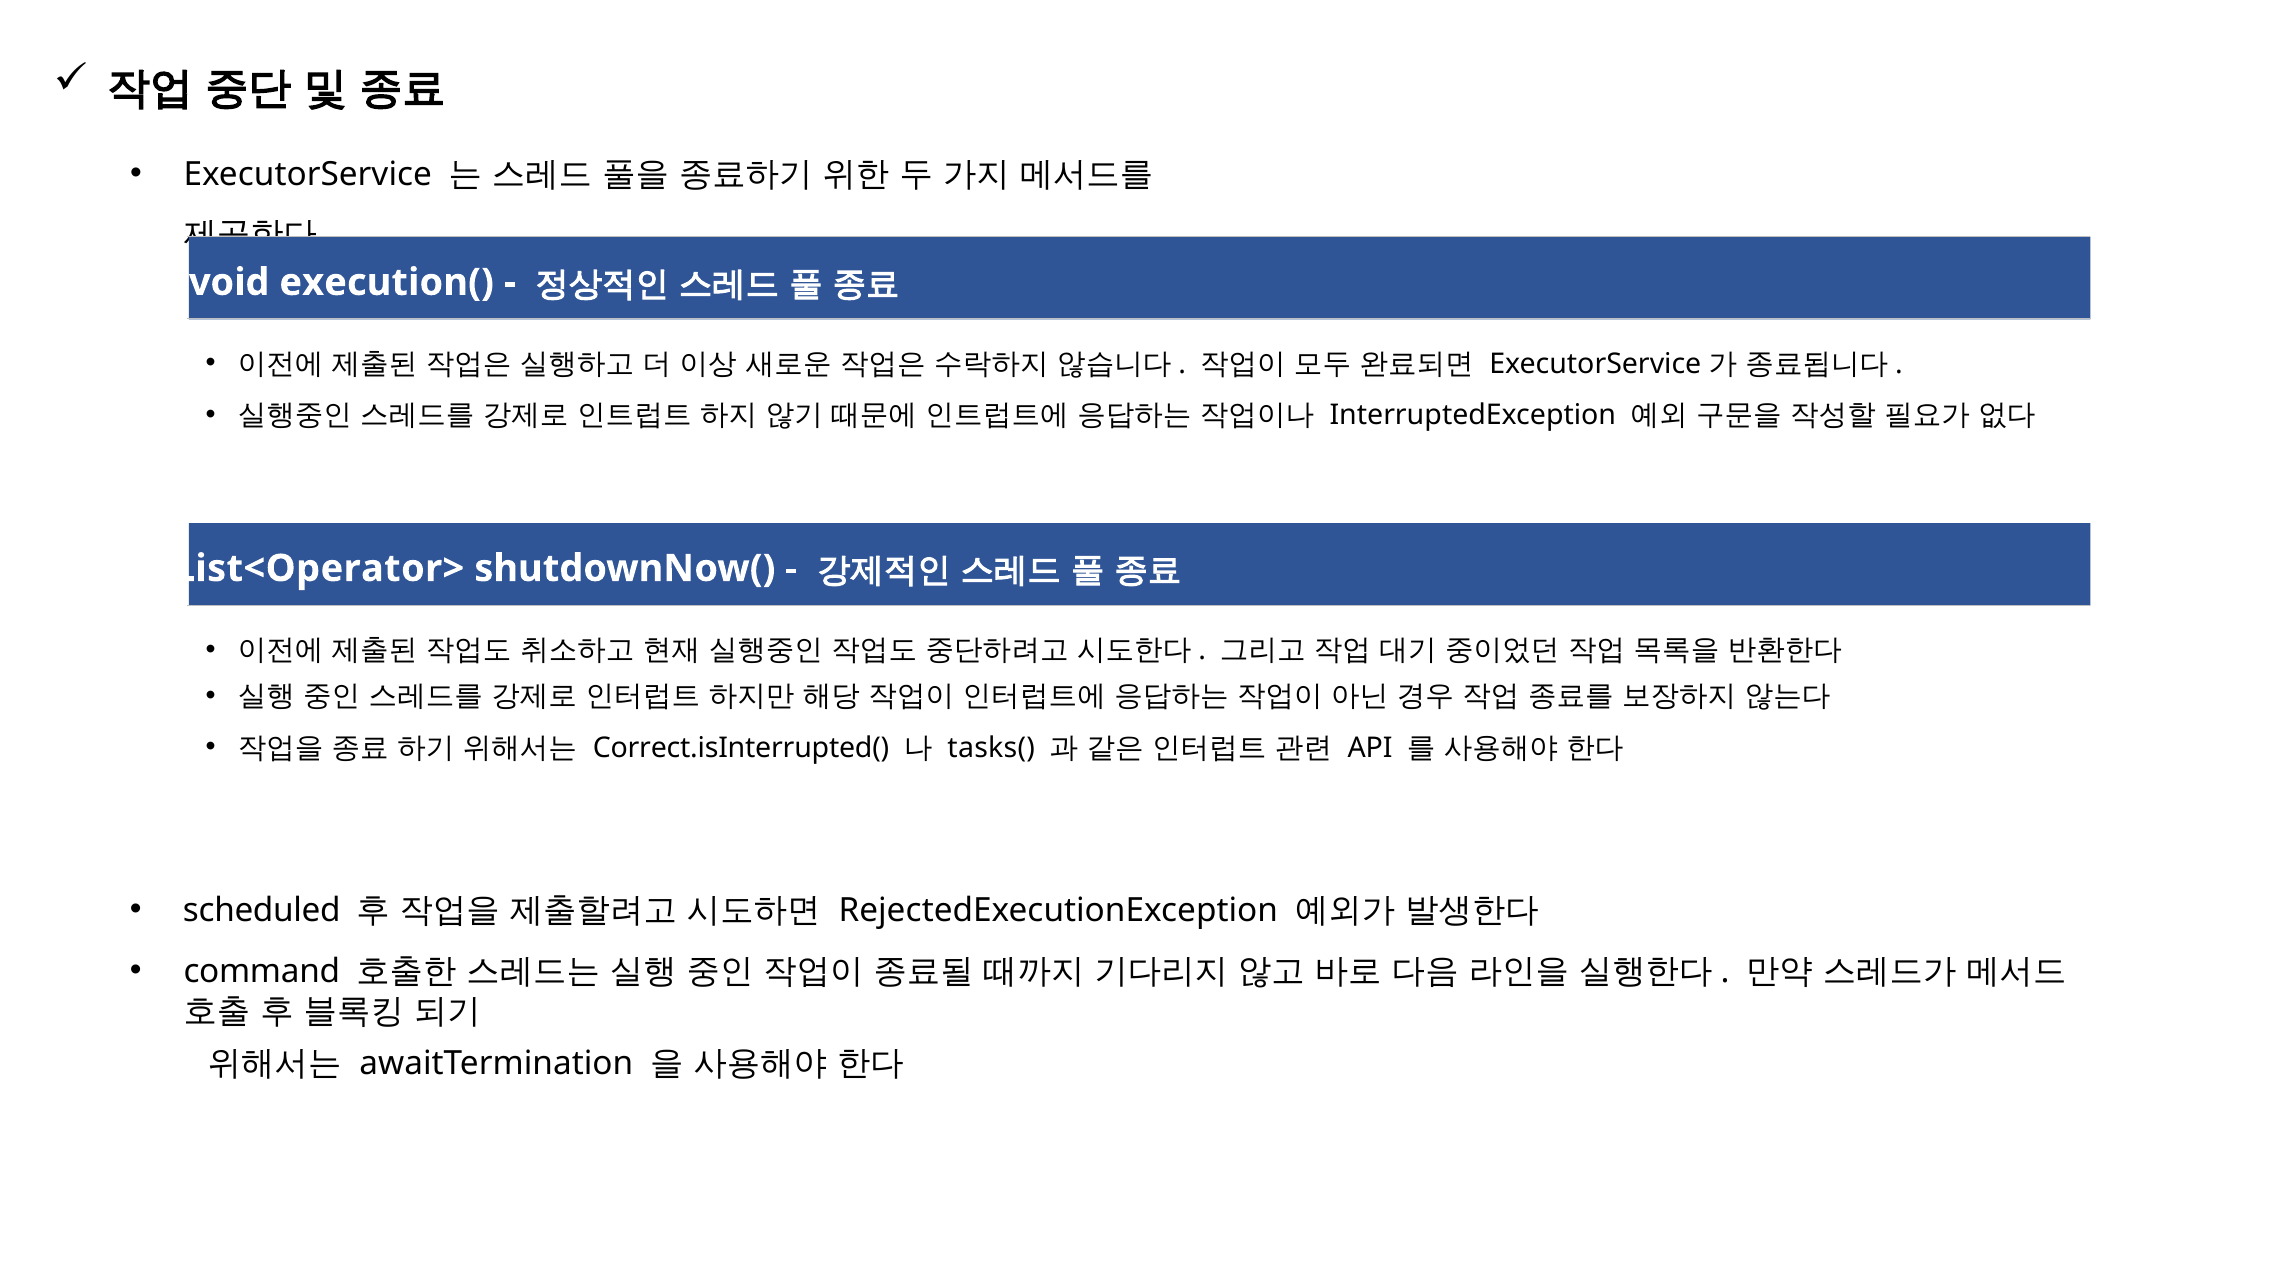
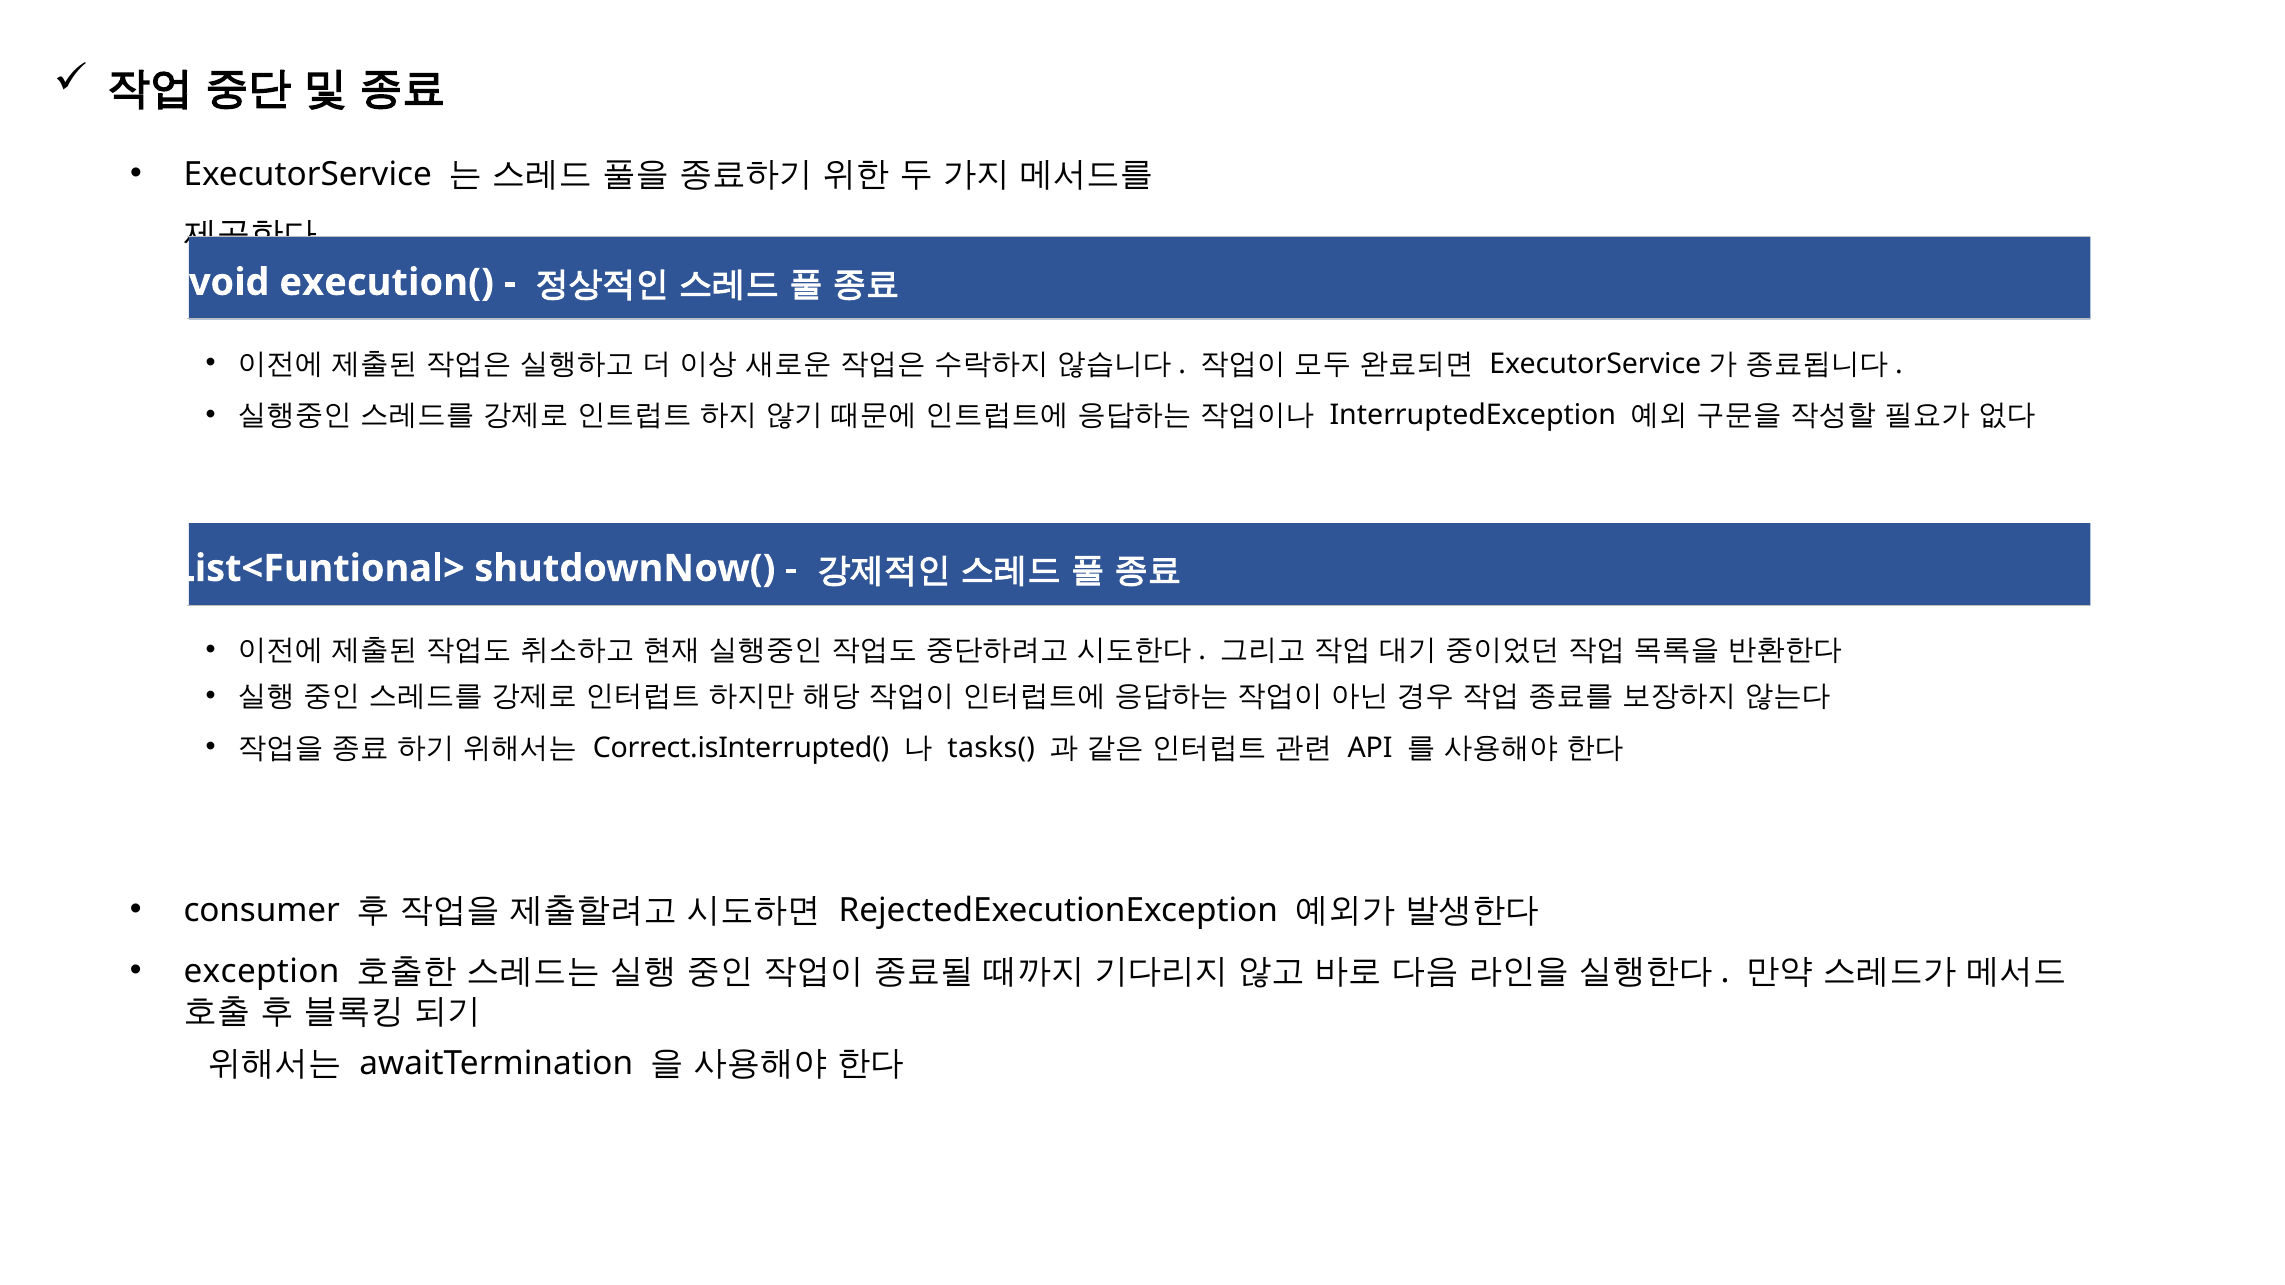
List<Operator>: List<Operator> -> List<Funtional>
scheduled: scheduled -> consumer
command: command -> exception
